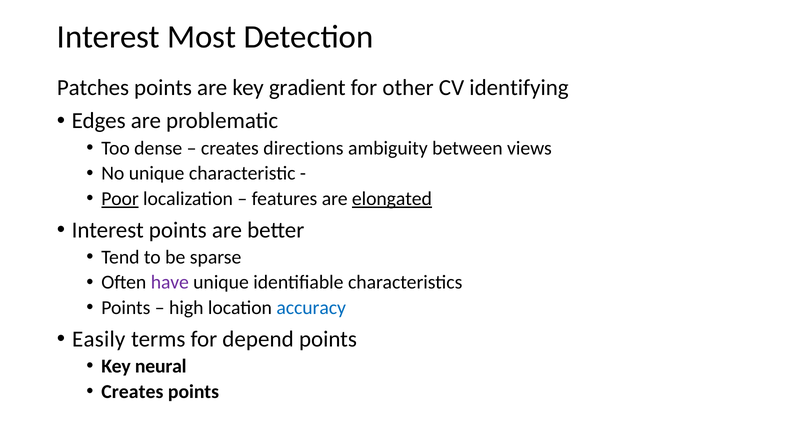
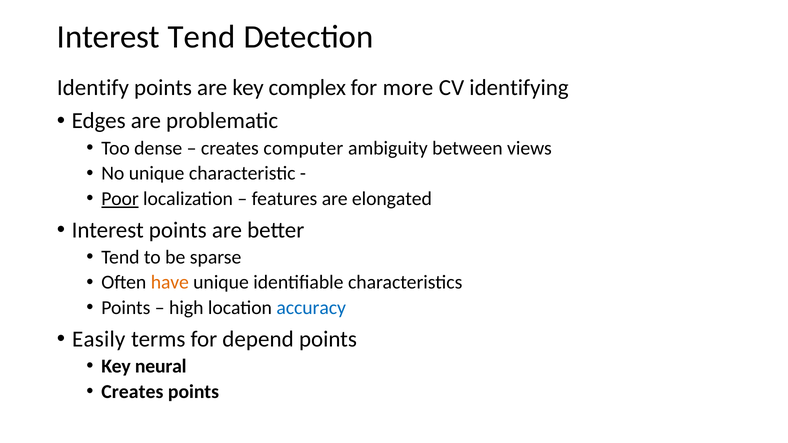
Interest Most: Most -> Tend
Patches: Patches -> Identify
gradient: gradient -> complex
other: other -> more
directions: directions -> computer
elongated underline: present -> none
have colour: purple -> orange
